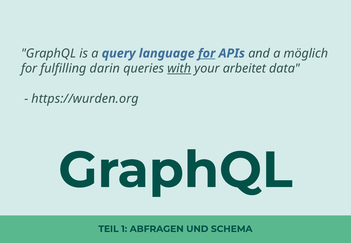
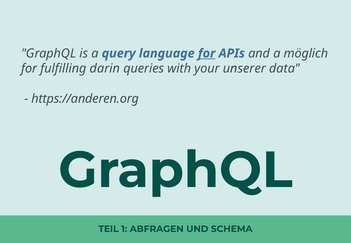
with underline: present -> none
arbeitet: arbeitet -> unserer
https://wurden.org: https://wurden.org -> https://anderen.org
